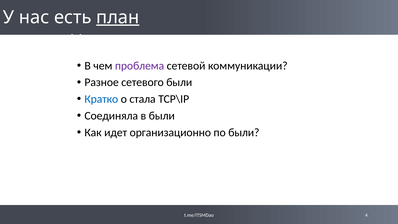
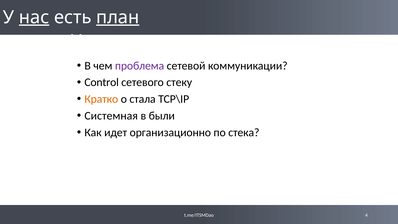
нас underline: none -> present
Разное: Разное -> Control
сетевого были: были -> стеку
Кратко colour: blue -> orange
Соединяла: Соединяла -> Системная
по были: были -> стека
